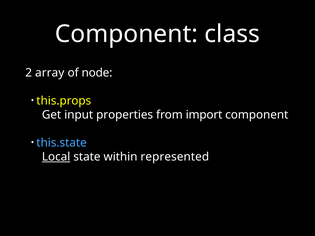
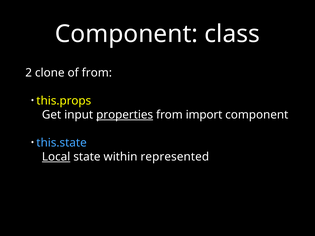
array: array -> clone
of node: node -> from
properties underline: none -> present
